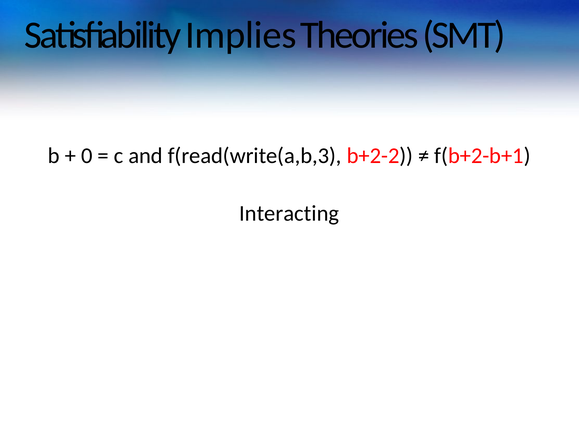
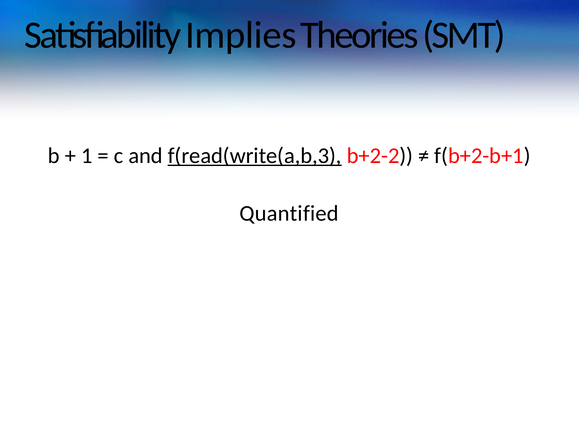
0: 0 -> 1
f(read(write(a,b,3 underline: none -> present
Interacting: Interacting -> Quantified
